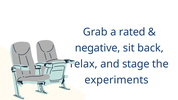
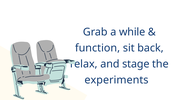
rated: rated -> while
negative: negative -> function
